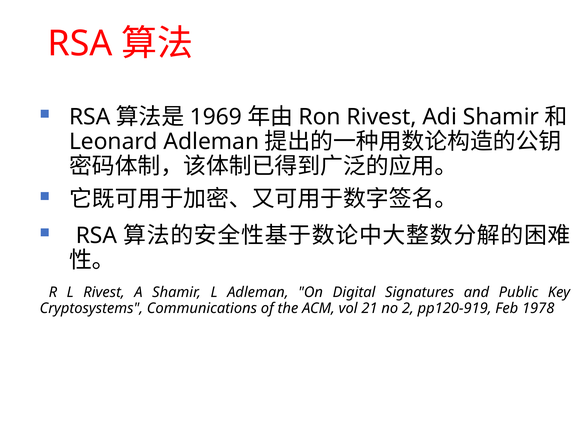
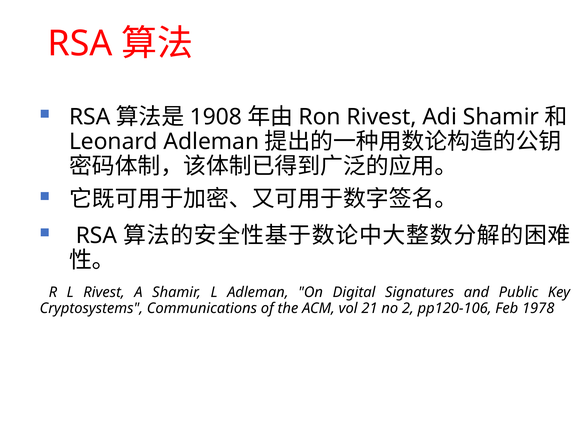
1969: 1969 -> 1908
pp120-919: pp120-919 -> pp120-106
